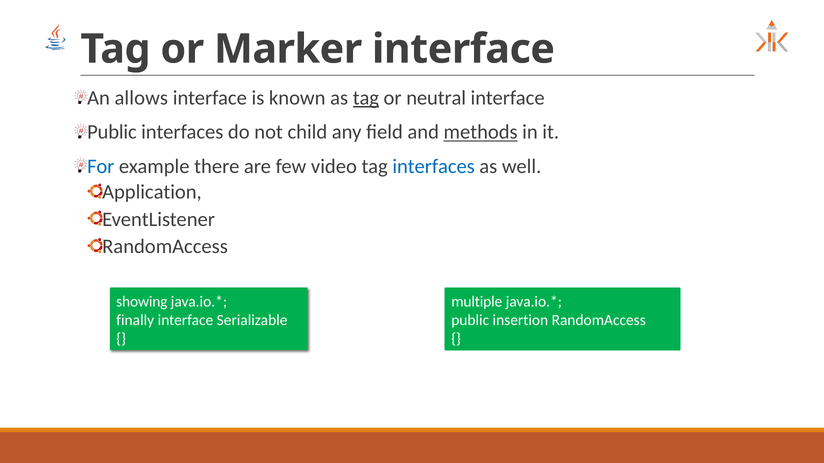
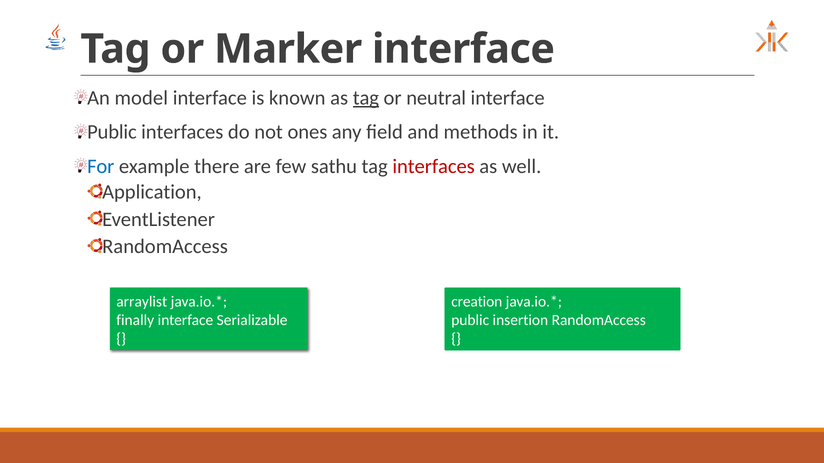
allows: allows -> model
child: child -> ones
methods underline: present -> none
video: video -> sathu
interfaces at (434, 166) colour: blue -> red
showing: showing -> arraylist
multiple: multiple -> creation
